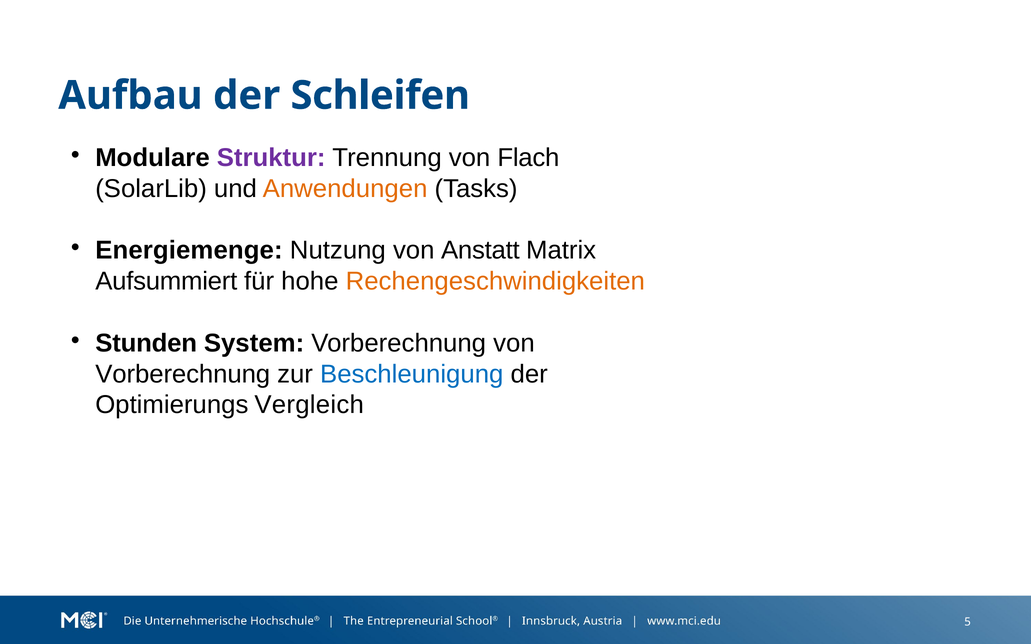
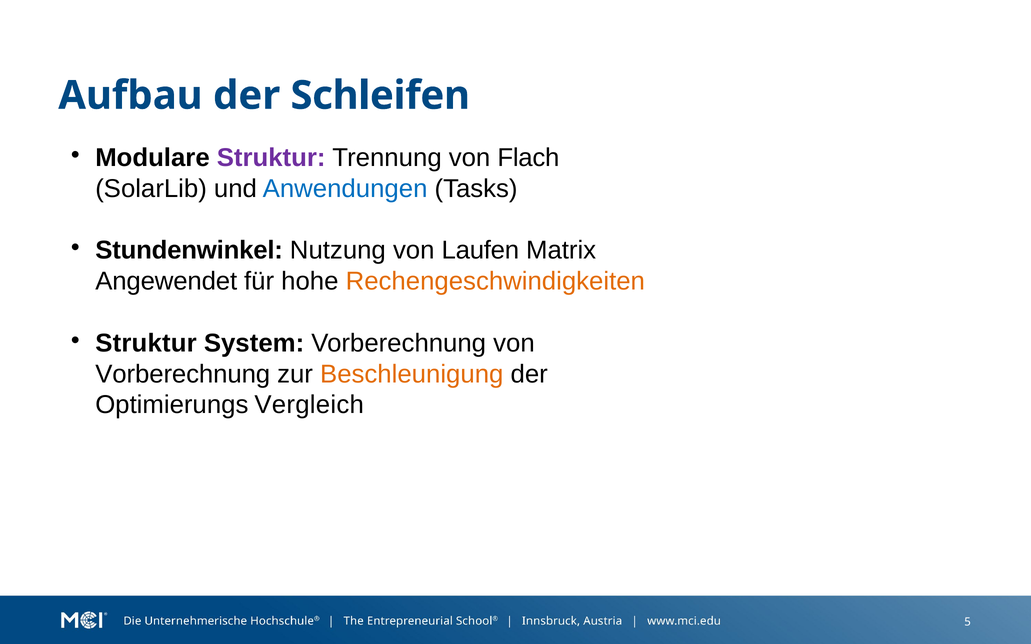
Anwendungen colour: orange -> blue
Energiemenge: Energiemenge -> Stundenwinkel
Anstatt: Anstatt -> Laufen
Aufsummiert: Aufsummiert -> Angewendet
Stunden at (146, 343): Stunden -> Struktur
Beschleunigung colour: blue -> orange
